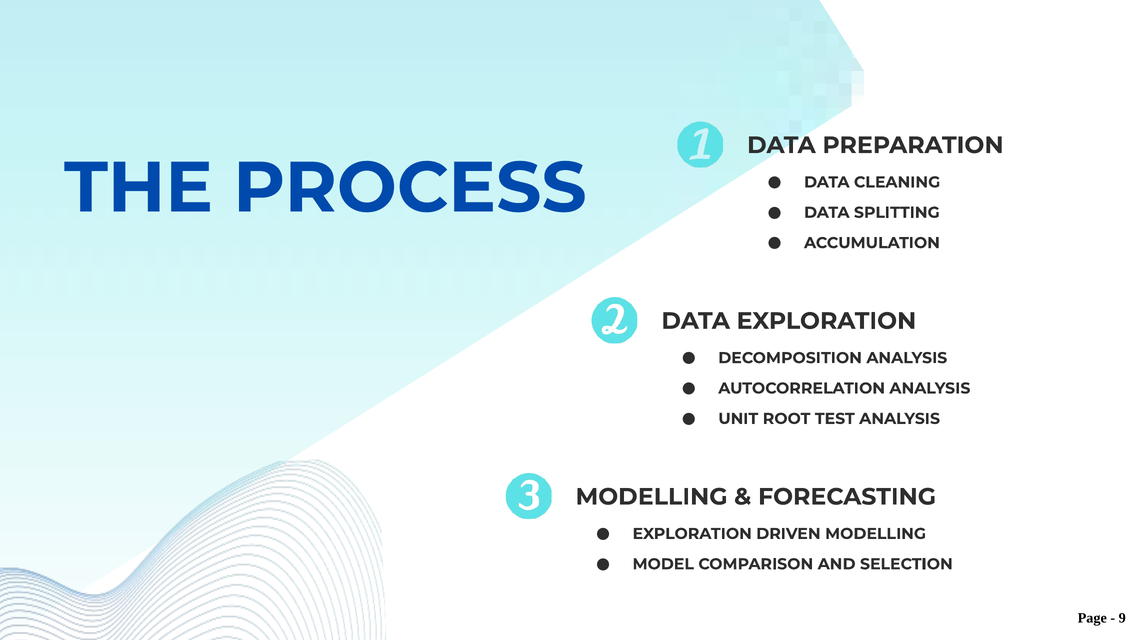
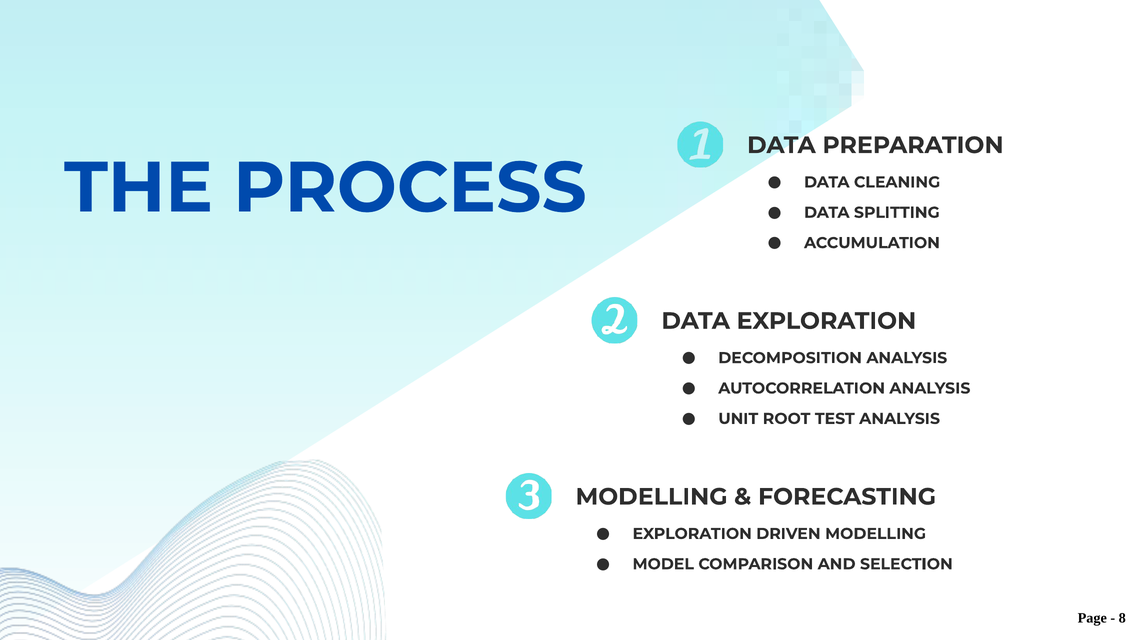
9: 9 -> 8
